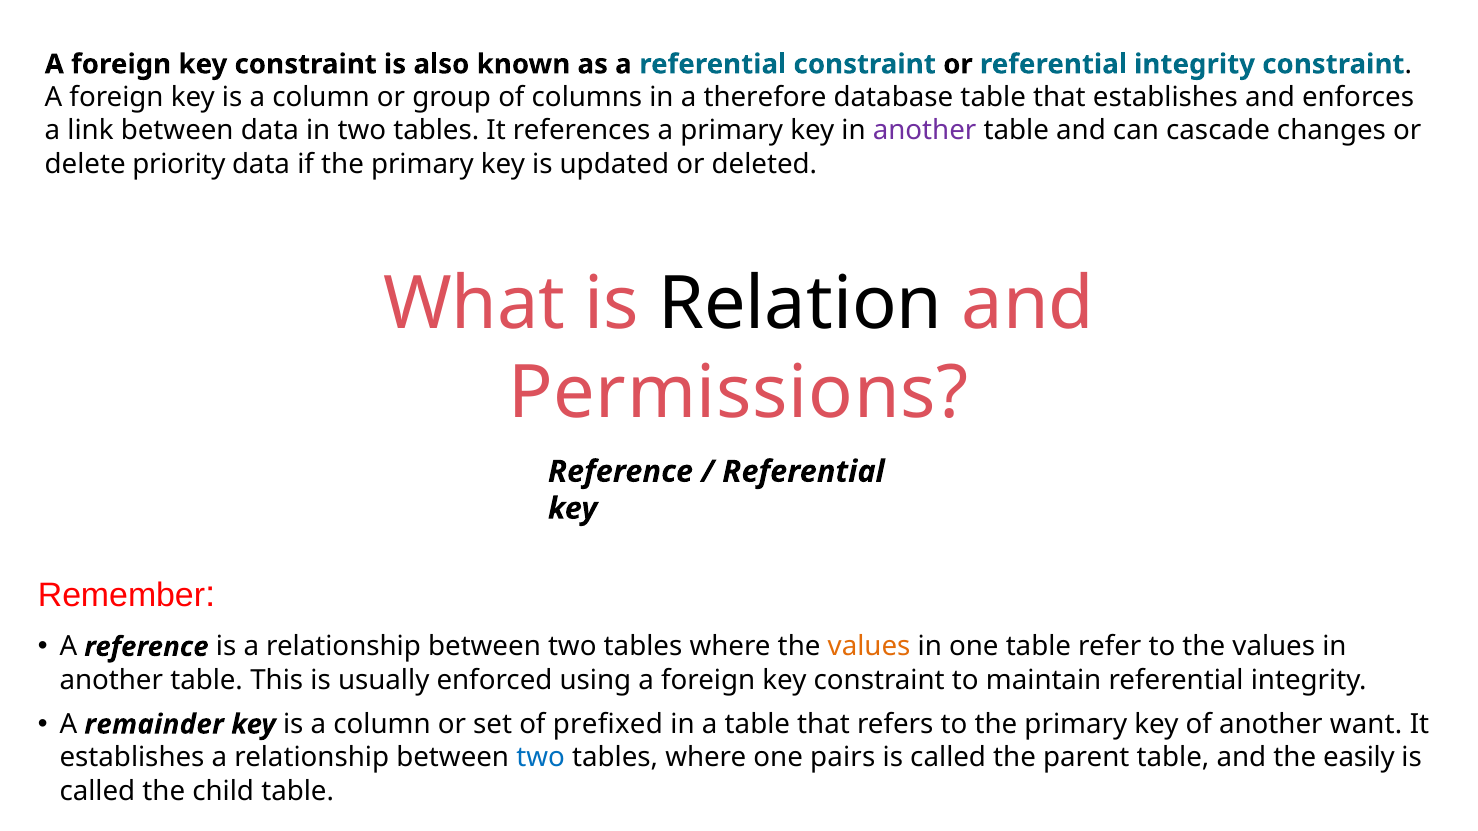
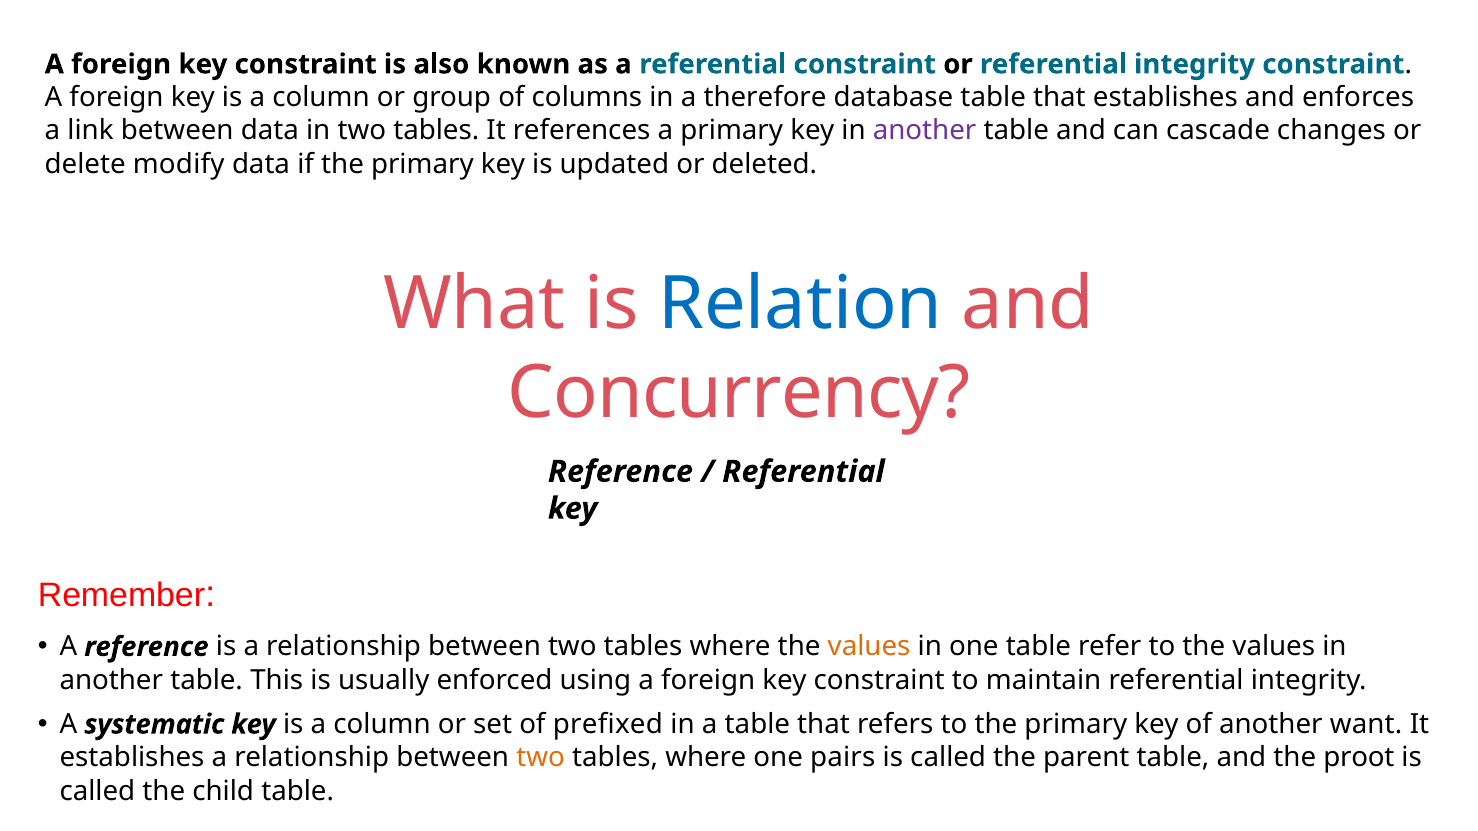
priority: priority -> modify
Relation colour: black -> blue
Permissions: Permissions -> Concurrency
remainder: remainder -> systematic
two at (541, 758) colour: blue -> orange
easily: easily -> proot
